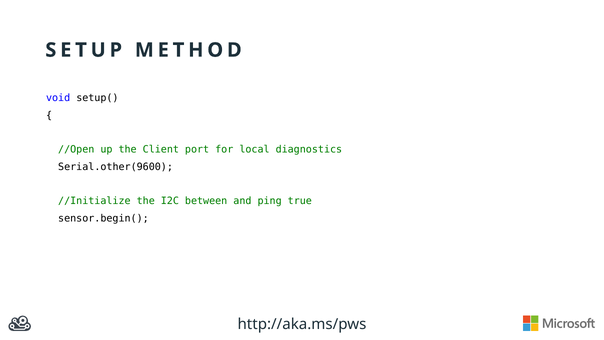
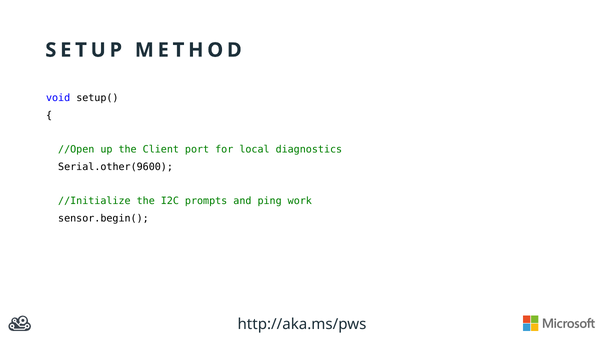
between: between -> prompts
true: true -> work
